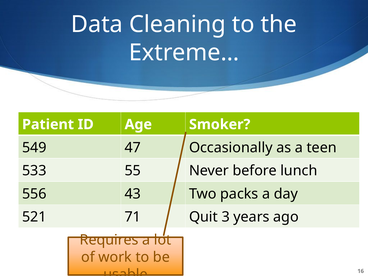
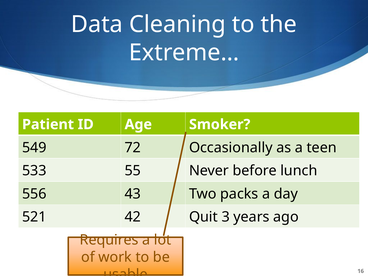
47: 47 -> 72
71: 71 -> 42
